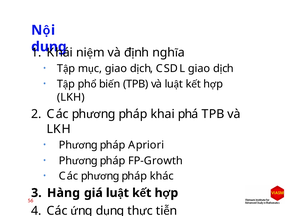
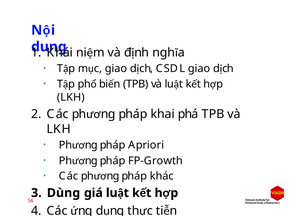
Hàng: Hàng -> Dùng
